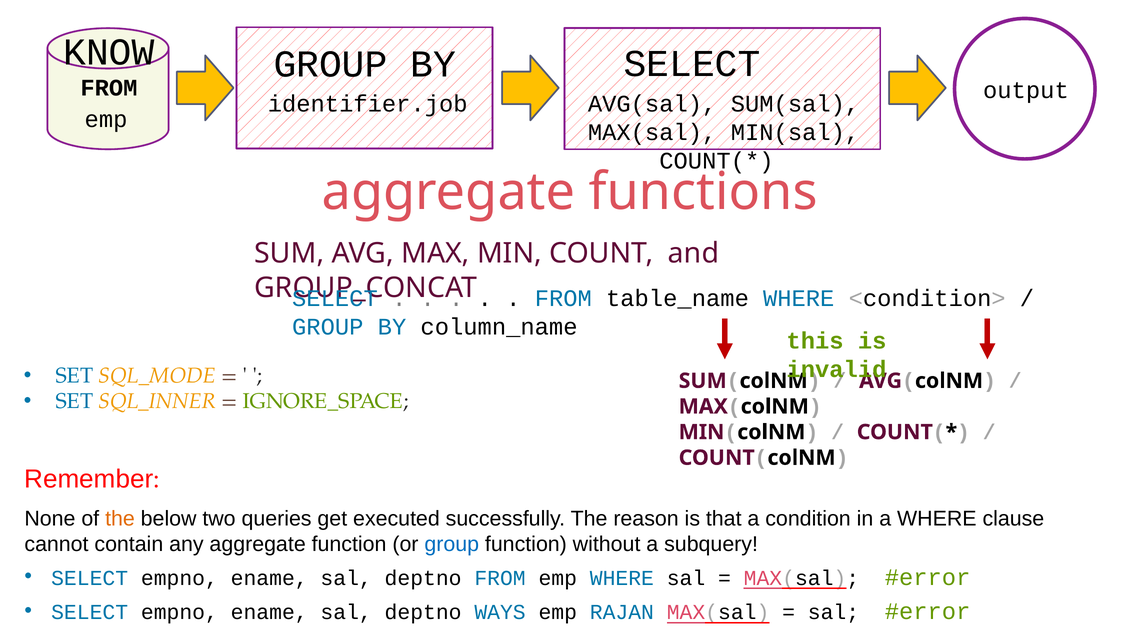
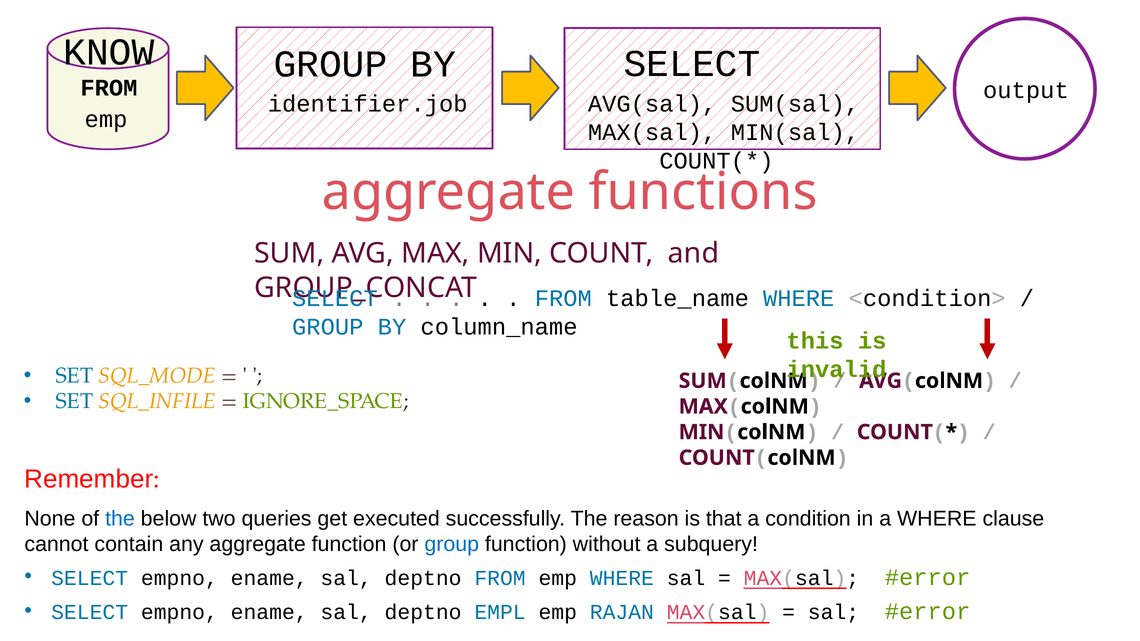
SQL_INNER: SQL_INNER -> SQL_INFILE
the at (120, 519) colour: orange -> blue
WAYS: WAYS -> EMPL
